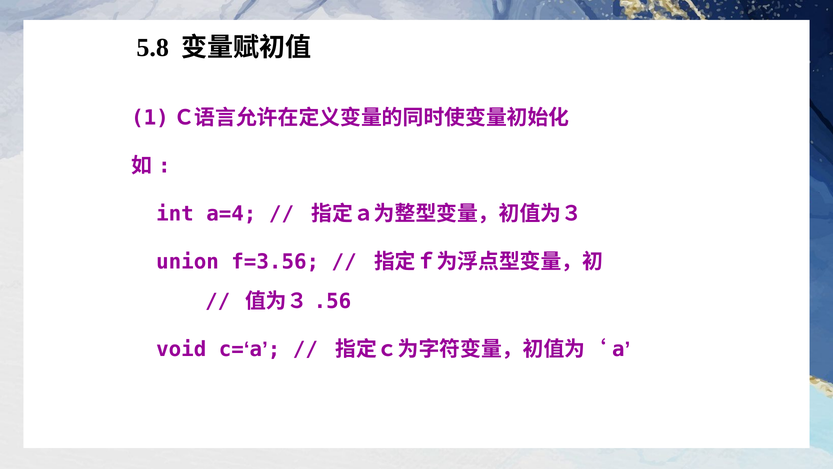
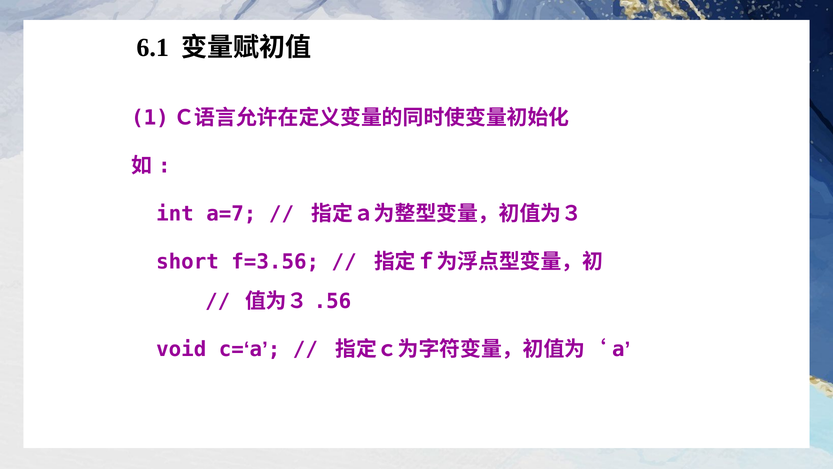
5.8: 5.8 -> 6.1
a=4: a=4 -> a=7
union: union -> short
